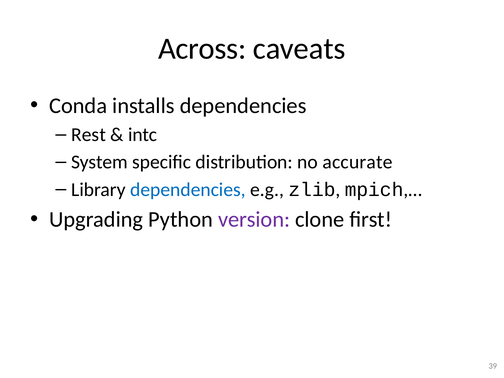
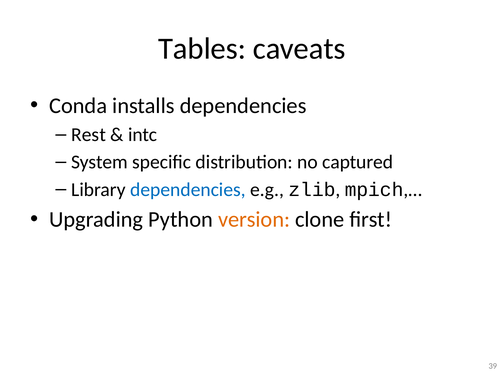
Across: Across -> Tables
accurate: accurate -> captured
version colour: purple -> orange
